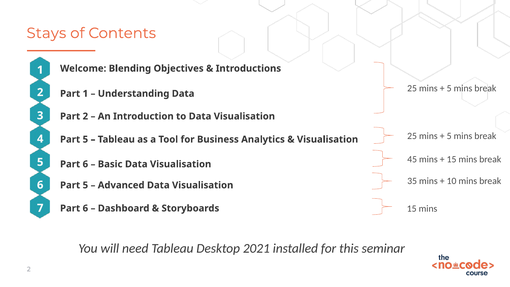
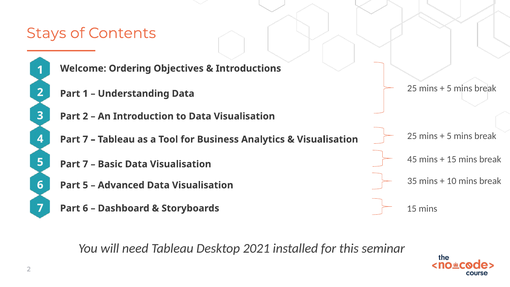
Blending: Blending -> Ordering
5 at (85, 139): 5 -> 7
6 at (85, 164): 6 -> 7
